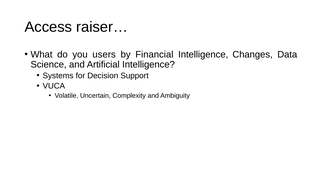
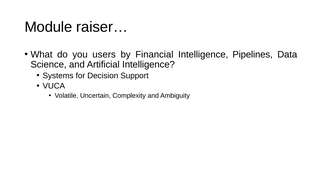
Access: Access -> Module
Changes: Changes -> Pipelines
